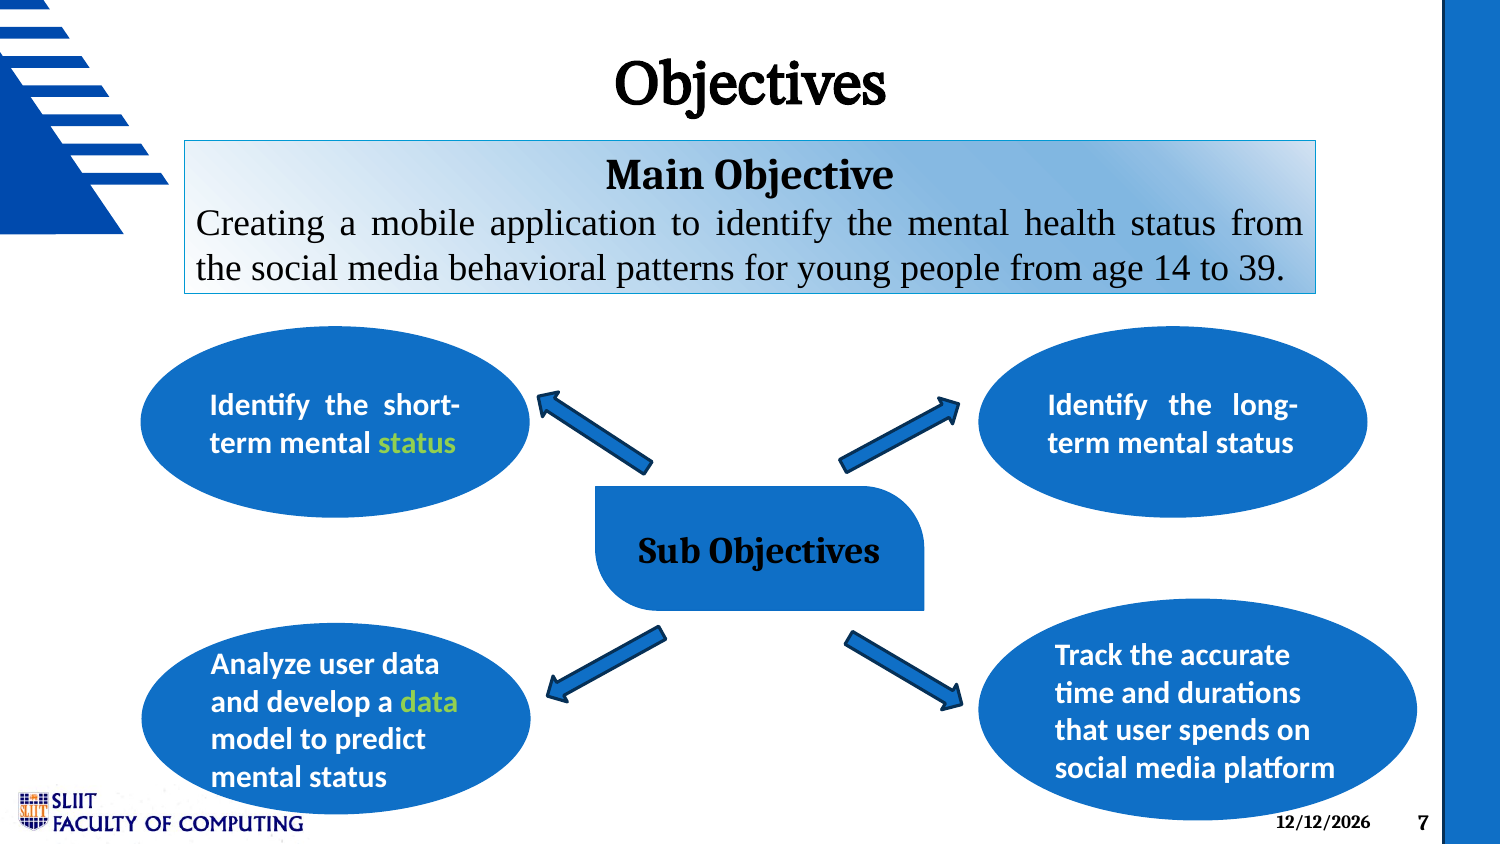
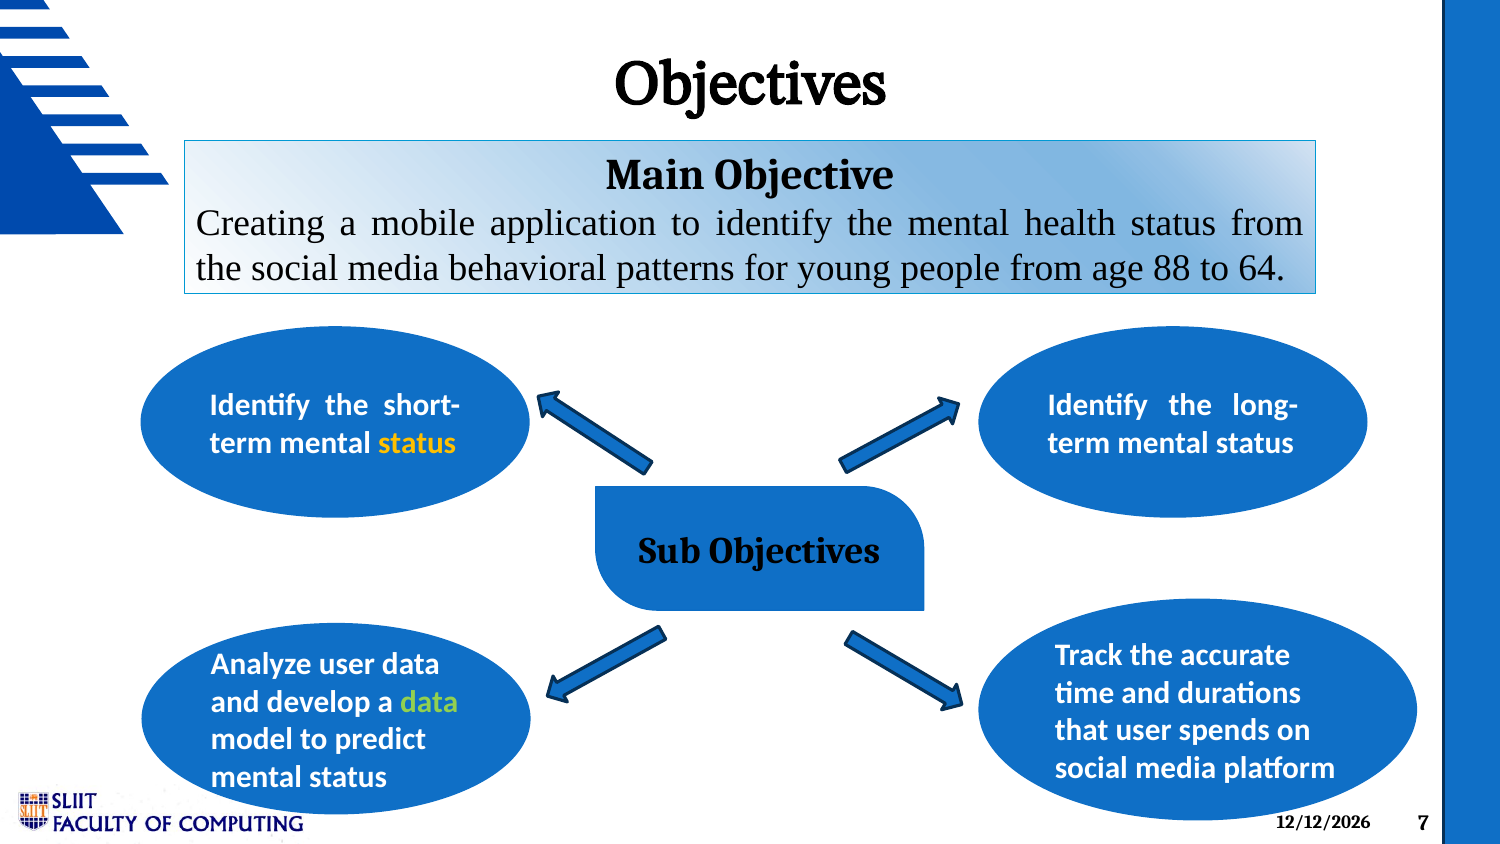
14: 14 -> 88
39: 39 -> 64
status at (417, 443) colour: light green -> yellow
